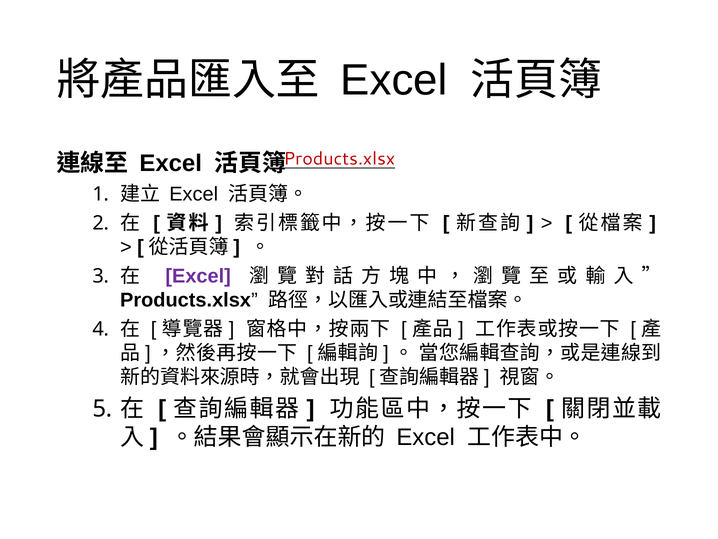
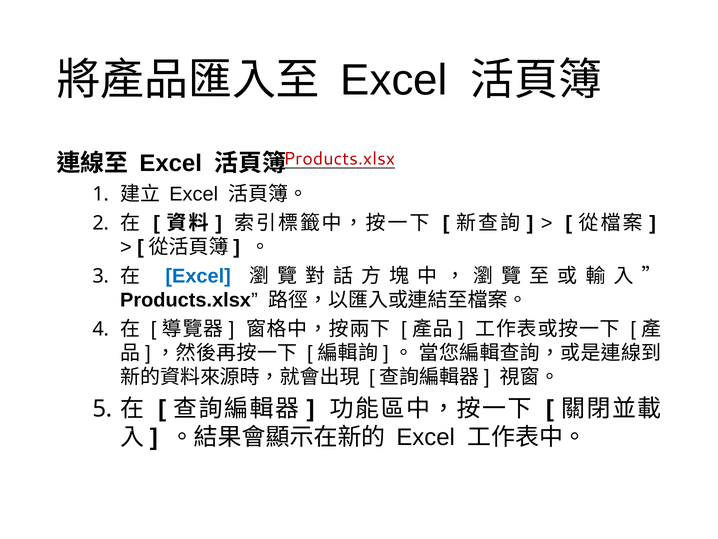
Excel at (198, 276) colour: purple -> blue
